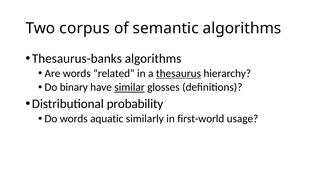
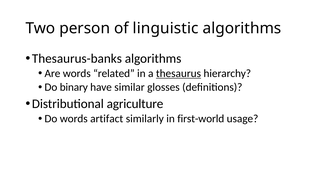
corpus: corpus -> person
semantic: semantic -> linguistic
similar underline: present -> none
probability: probability -> agriculture
aquatic: aquatic -> artifact
